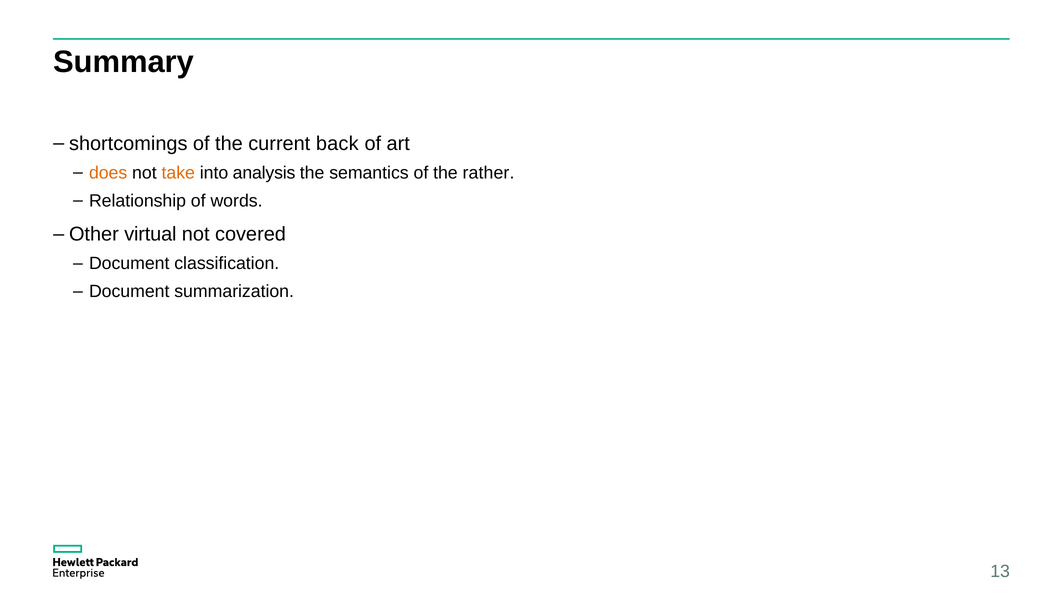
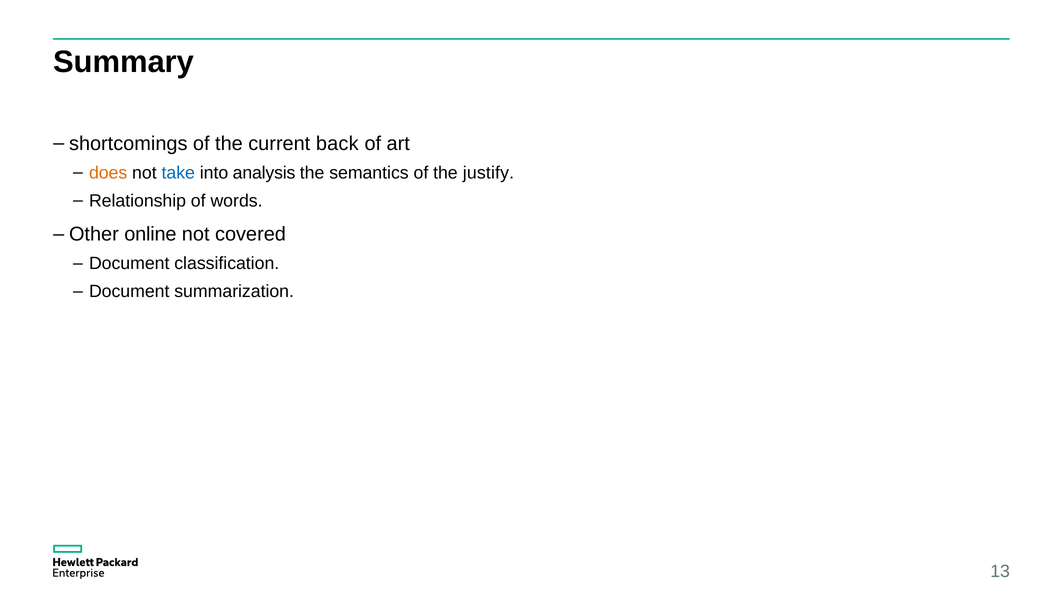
take colour: orange -> blue
rather: rather -> justify
virtual: virtual -> online
